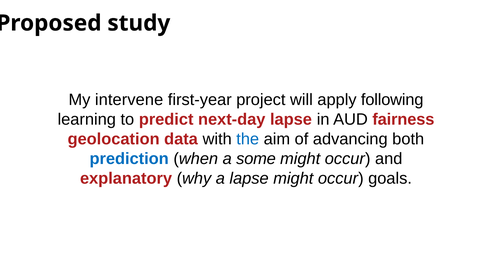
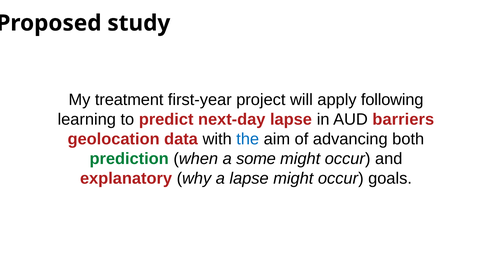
intervene: intervene -> treatment
fairness: fairness -> barriers
prediction colour: blue -> green
